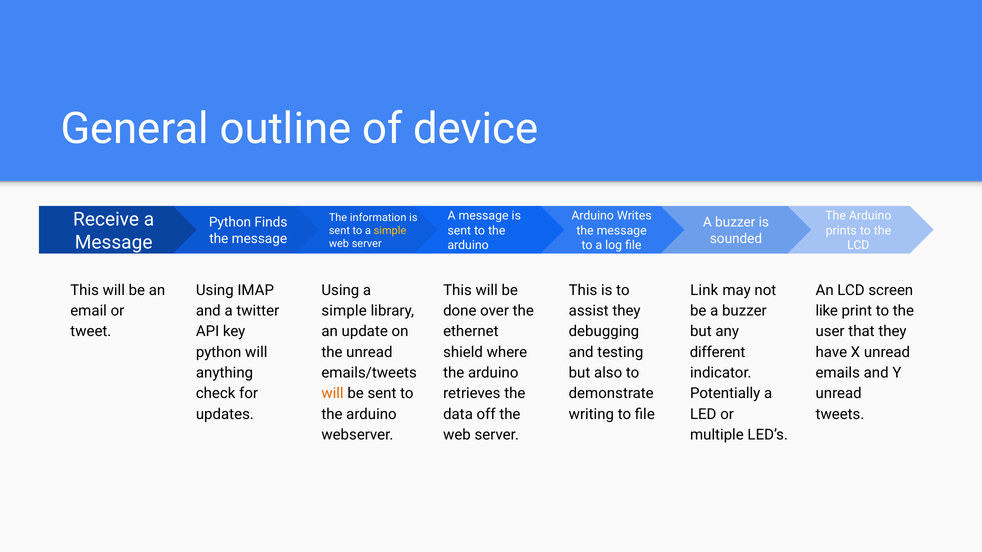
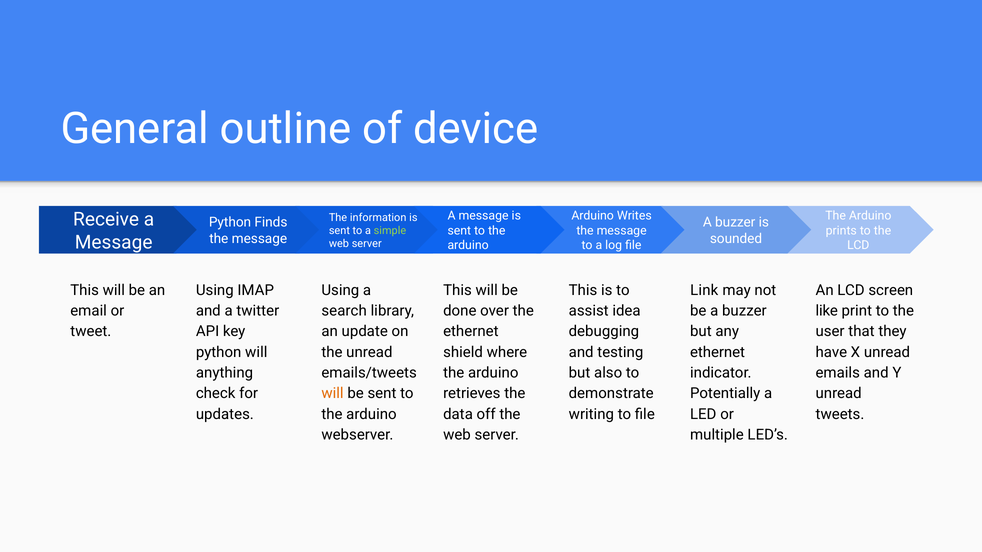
simple at (390, 231) colour: yellow -> light green
simple at (344, 311): simple -> search
assist they: they -> idea
different at (718, 352): different -> ethernet
